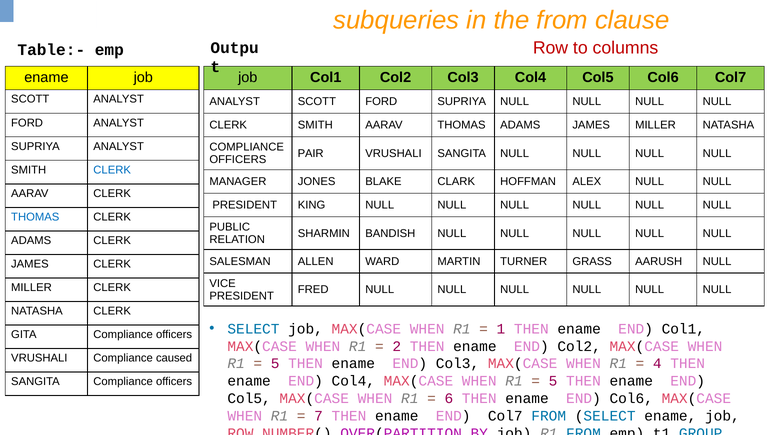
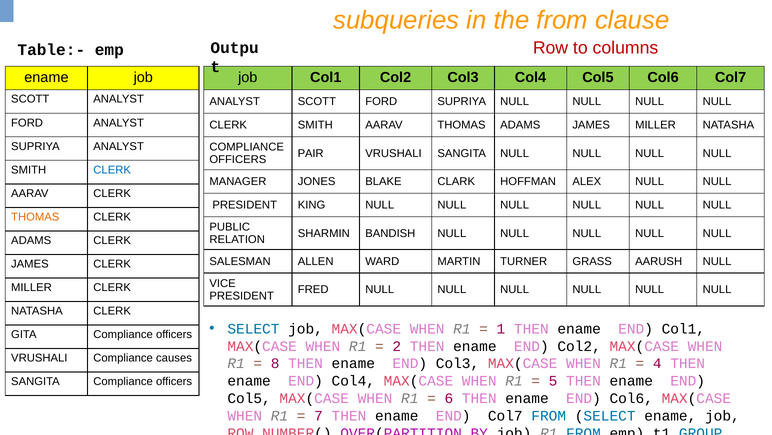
THOMAS at (35, 216) colour: blue -> orange
caused: caused -> causes
5 at (275, 363): 5 -> 8
